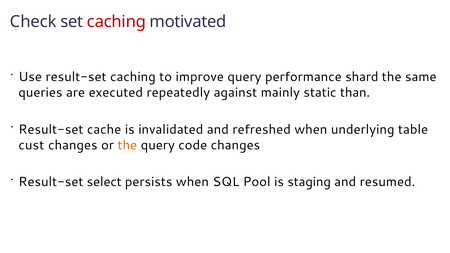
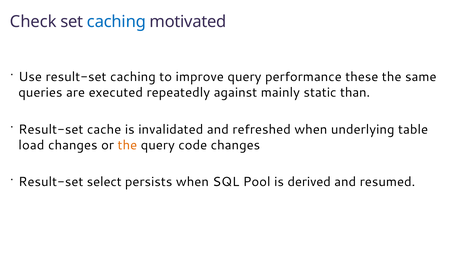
caching at (116, 22) colour: red -> blue
shard: shard -> these
cust: cust -> load
staging: staging -> derived
